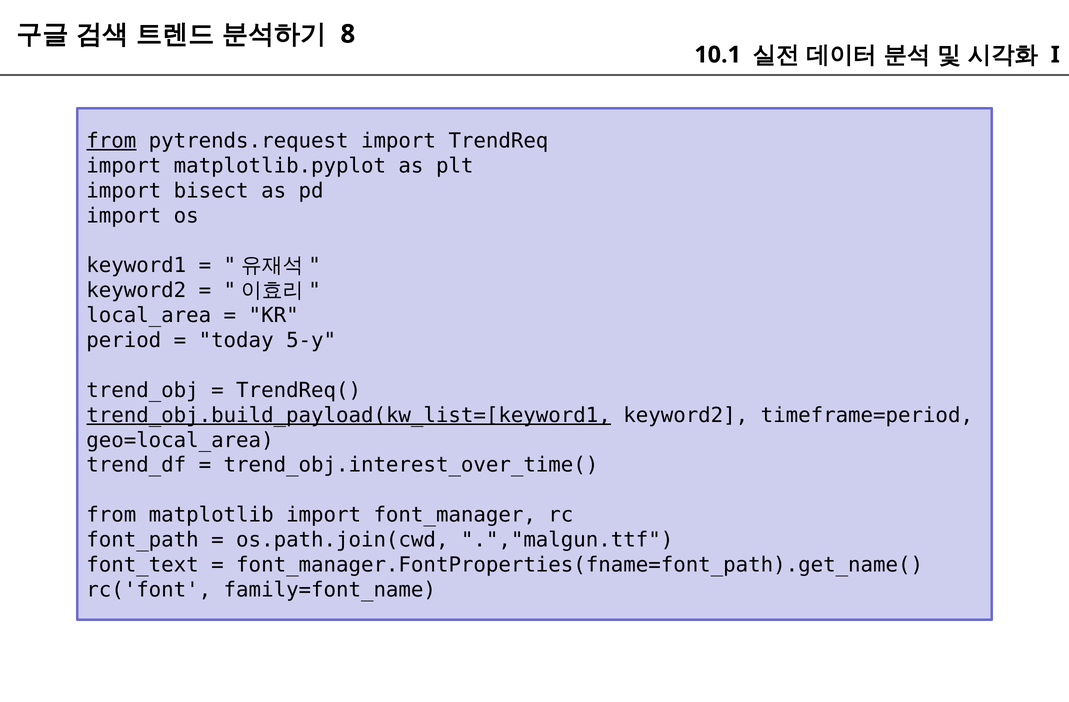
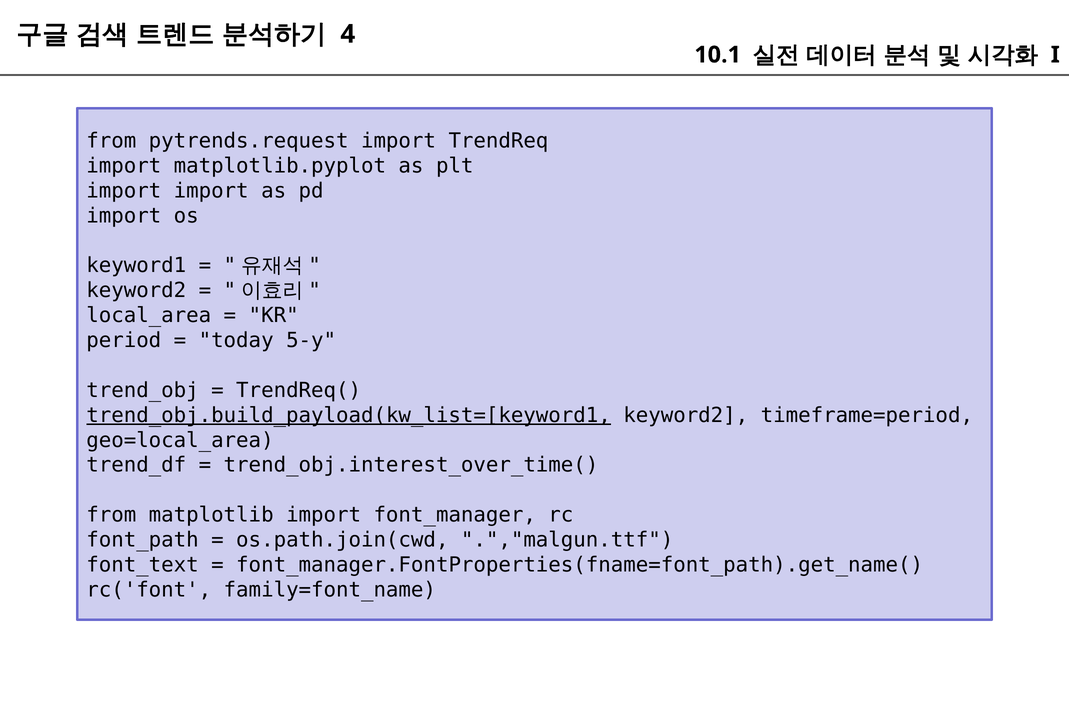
8: 8 -> 4
from at (111, 141) underline: present -> none
import bisect: bisect -> import
